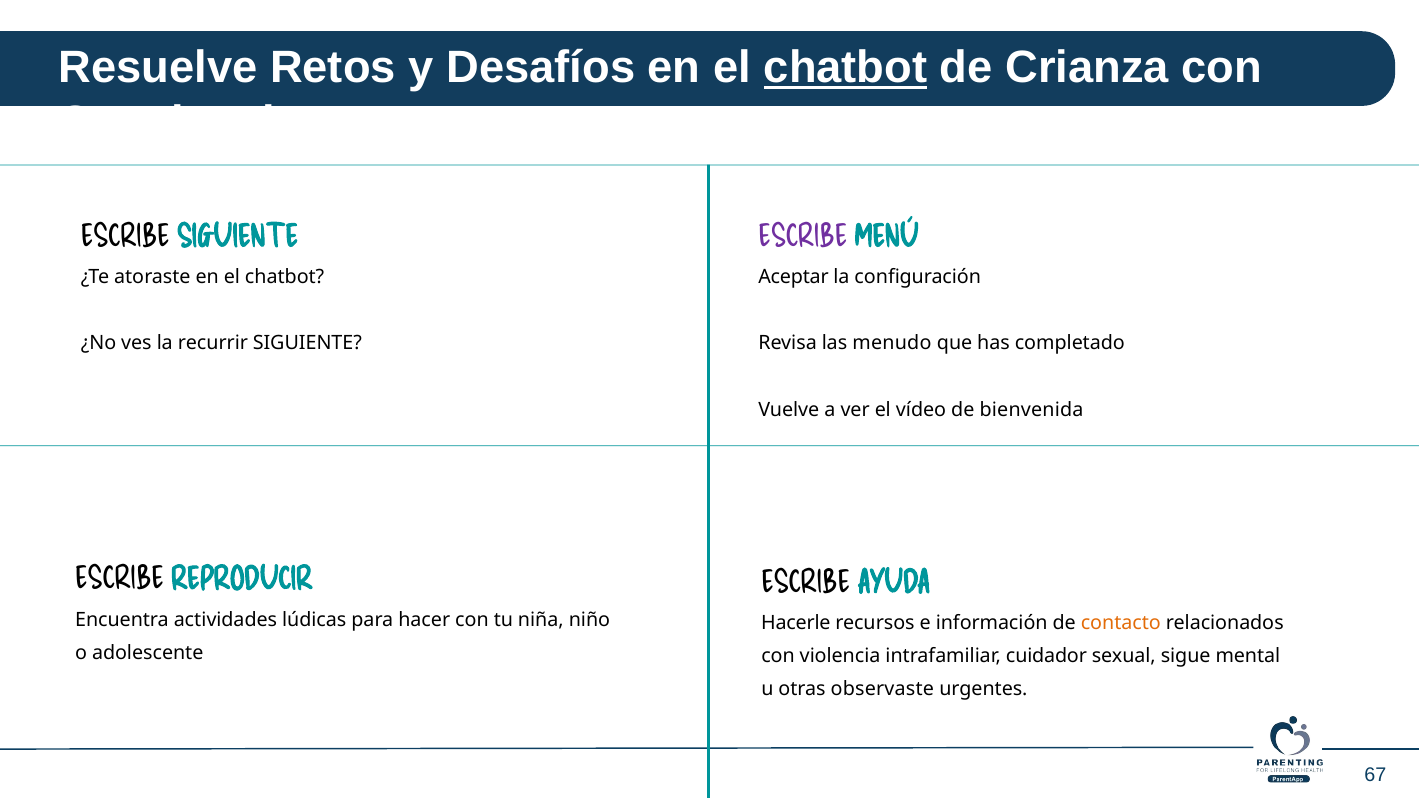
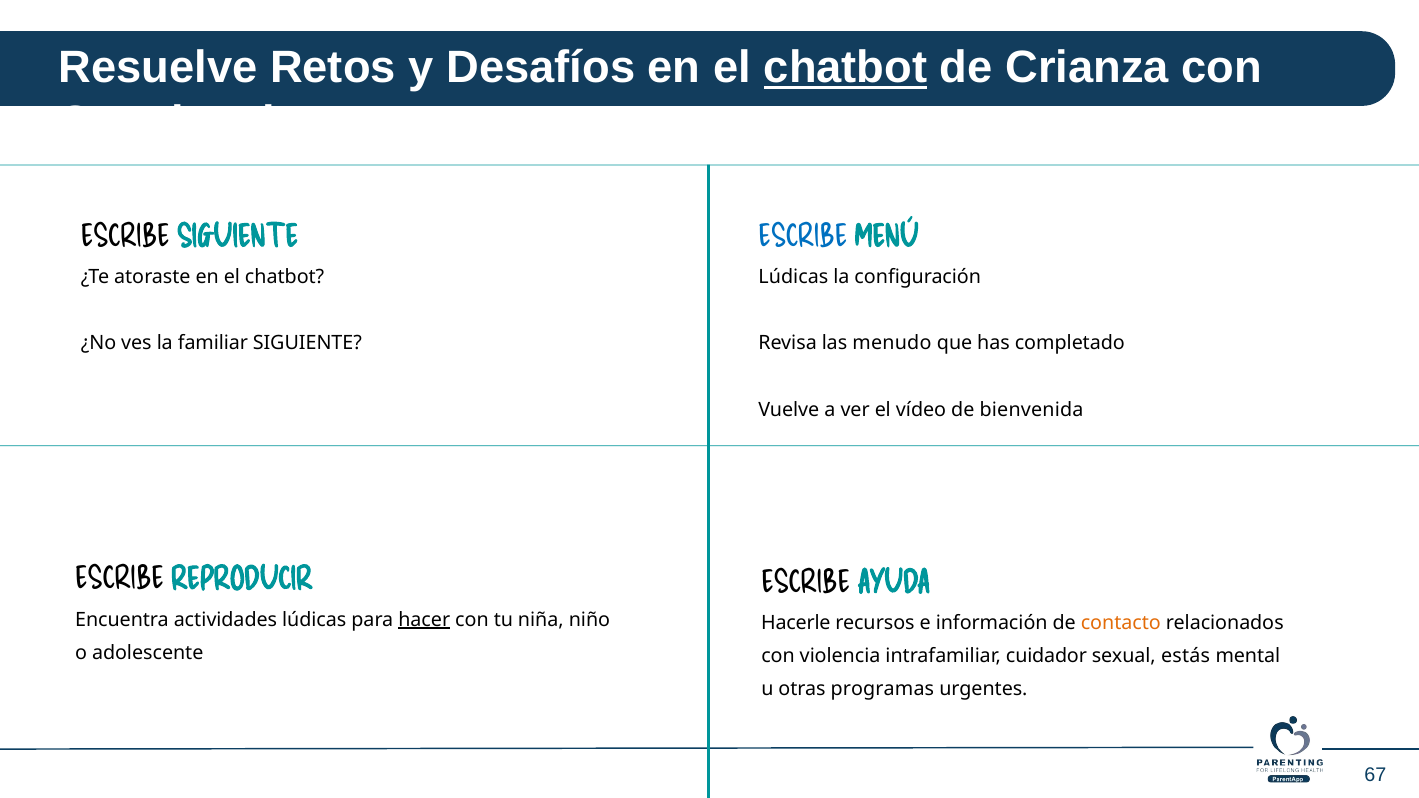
ESCRIBE at (803, 237) colour: purple -> blue
Aceptar at (794, 277): Aceptar -> Lúdicas
recurrir: recurrir -> familiar
hacer underline: none -> present
sigue: sigue -> estás
observaste: observaste -> programas
